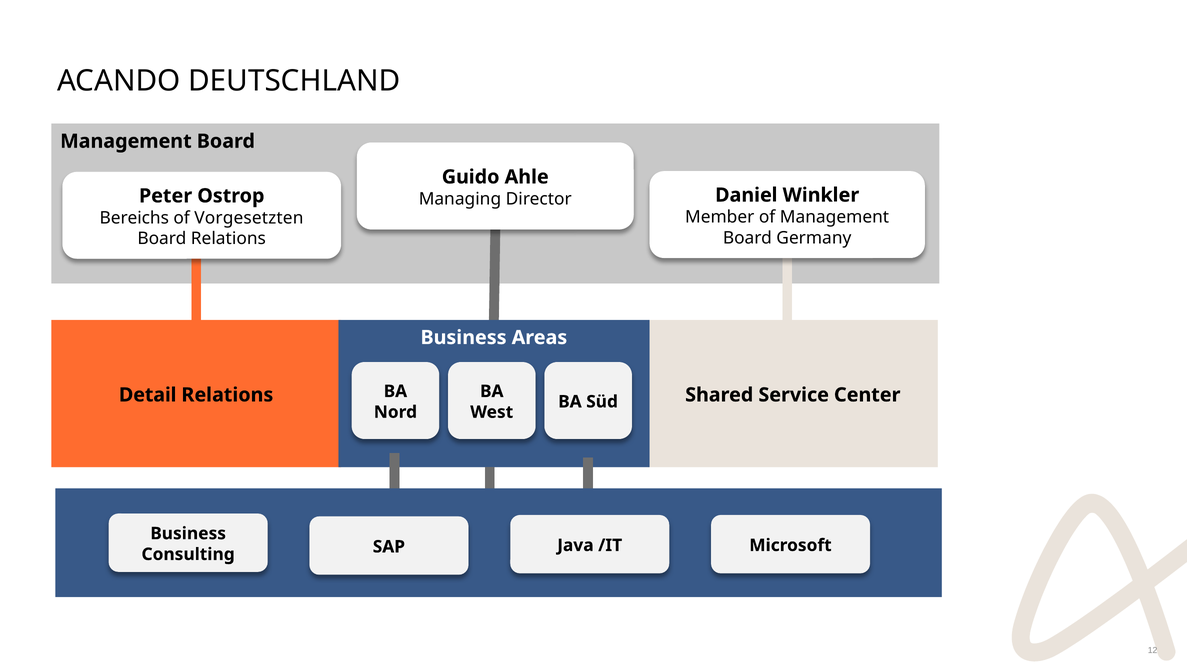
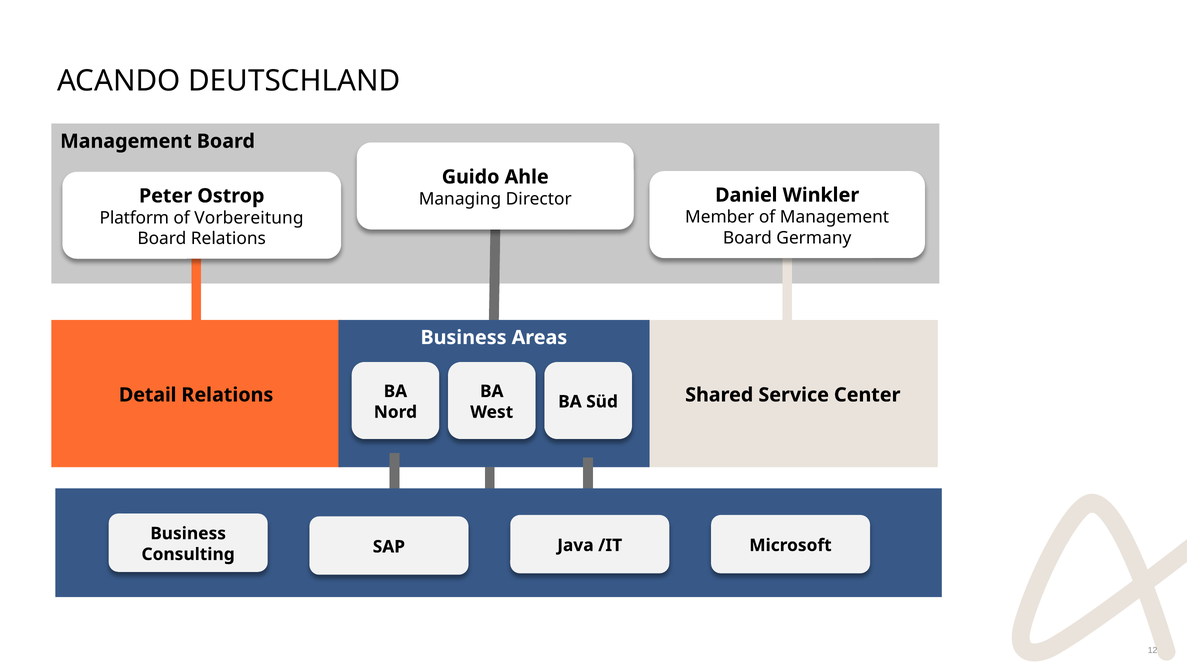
Bereichs: Bereichs -> Platform
Vorgesetzten: Vorgesetzten -> Vorbereitung
